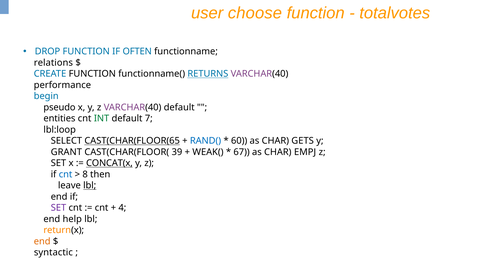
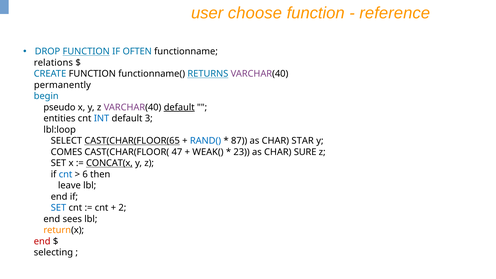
totalvotes: totalvotes -> reference
FUNCTION at (86, 52) underline: none -> present
performance: performance -> permanently
default at (179, 107) underline: none -> present
INT colour: green -> blue
7: 7 -> 3
60: 60 -> 87
GETS: GETS -> STAR
GRANT: GRANT -> COMES
39: 39 -> 47
67: 67 -> 23
EMPJ: EMPJ -> SURE
8: 8 -> 6
lbl at (90, 185) underline: present -> none
SET at (58, 208) colour: purple -> blue
4: 4 -> 2
help: help -> sees
end at (42, 241) colour: orange -> red
syntactic: syntactic -> selecting
